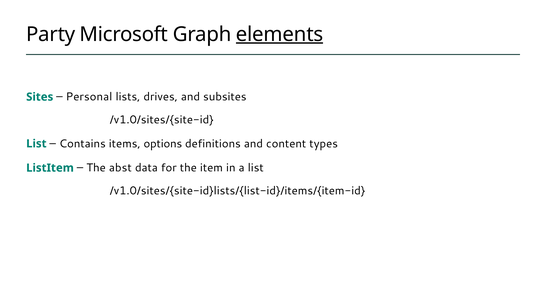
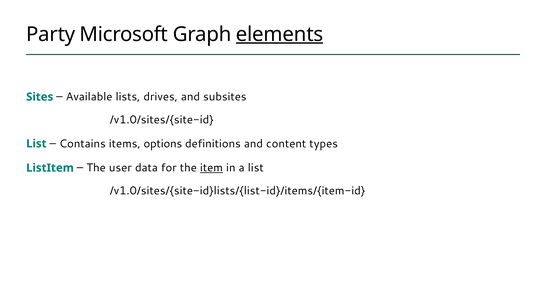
Personal: Personal -> Available
abst: abst -> user
item underline: none -> present
